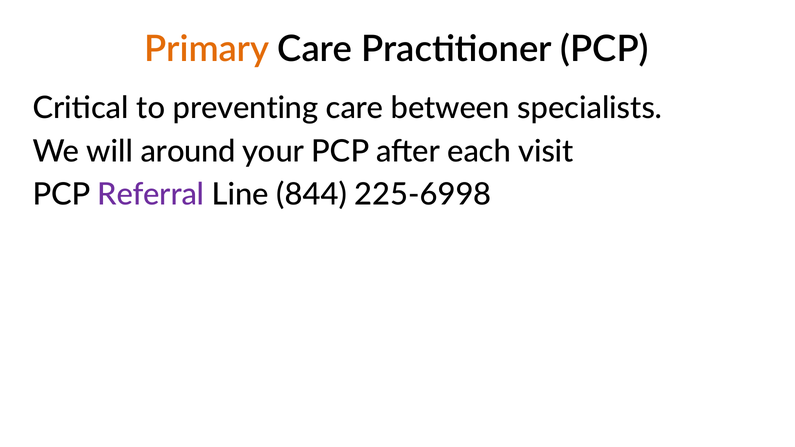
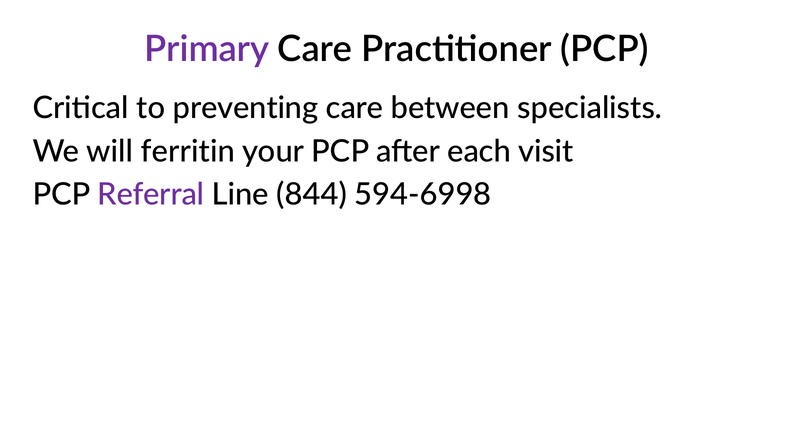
Primary colour: orange -> purple
around: around -> ferritin
225-6998: 225-6998 -> 594-6998
